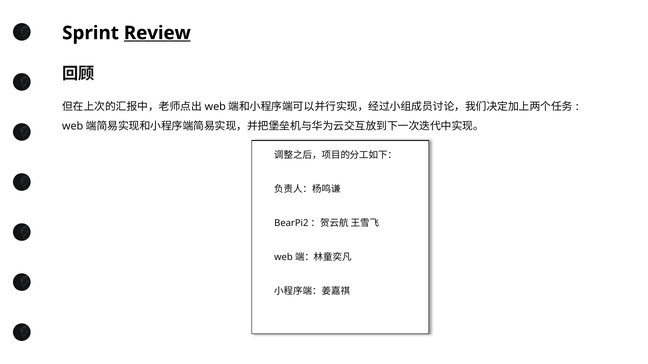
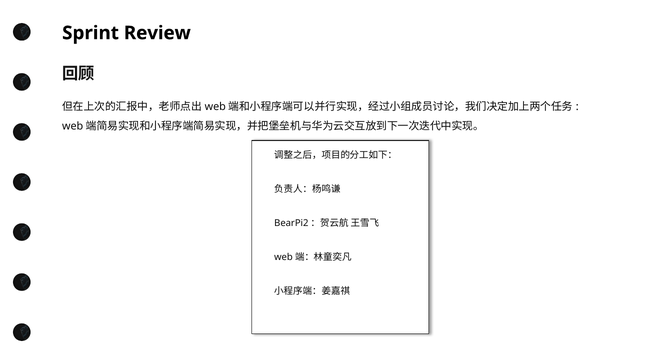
Review underline: present -> none
